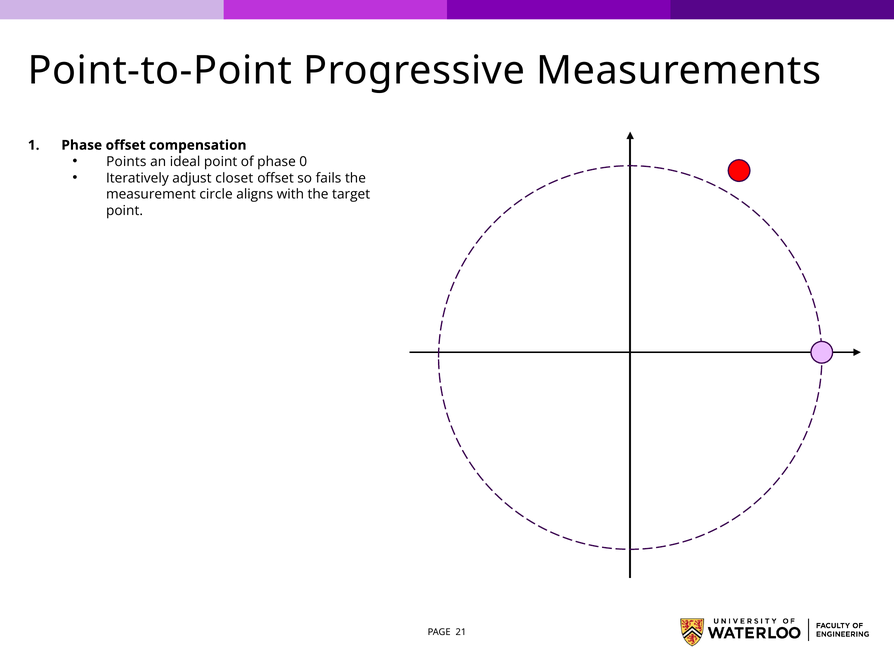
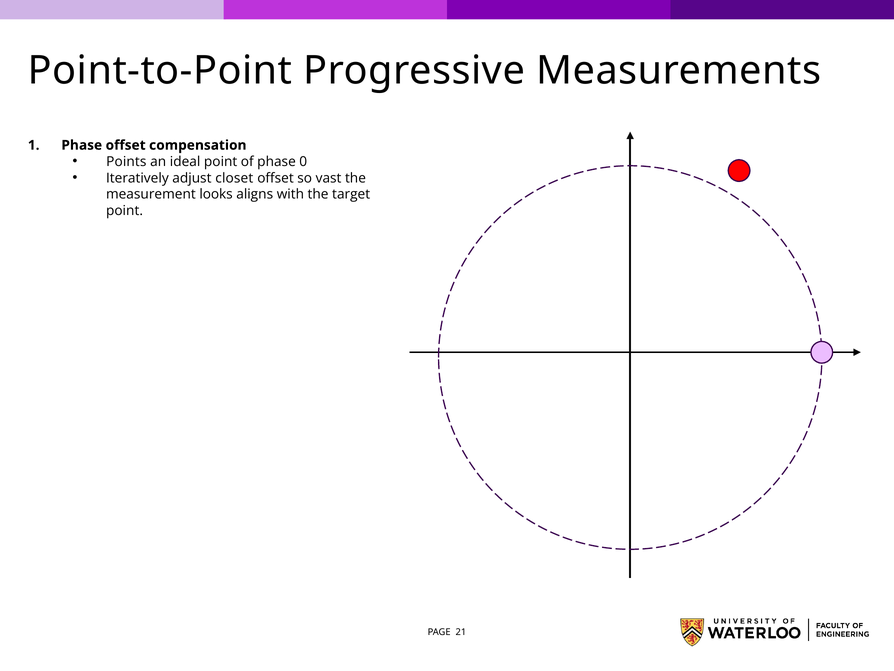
fails: fails -> vast
circle: circle -> looks
